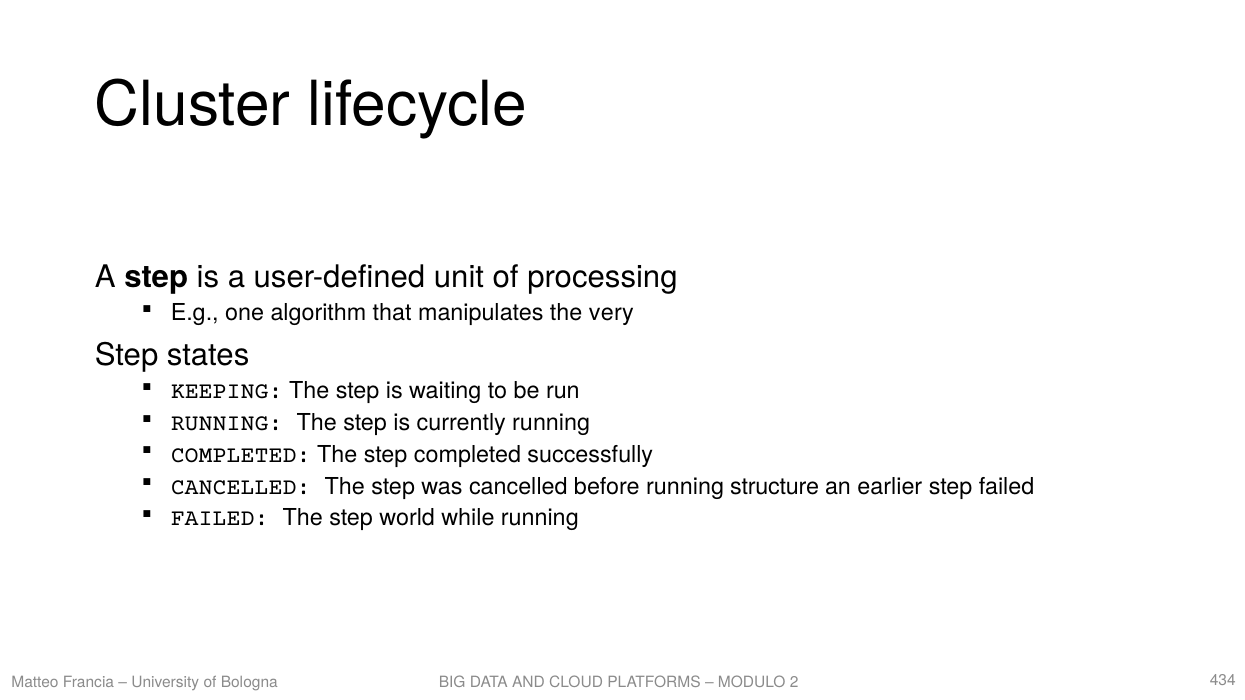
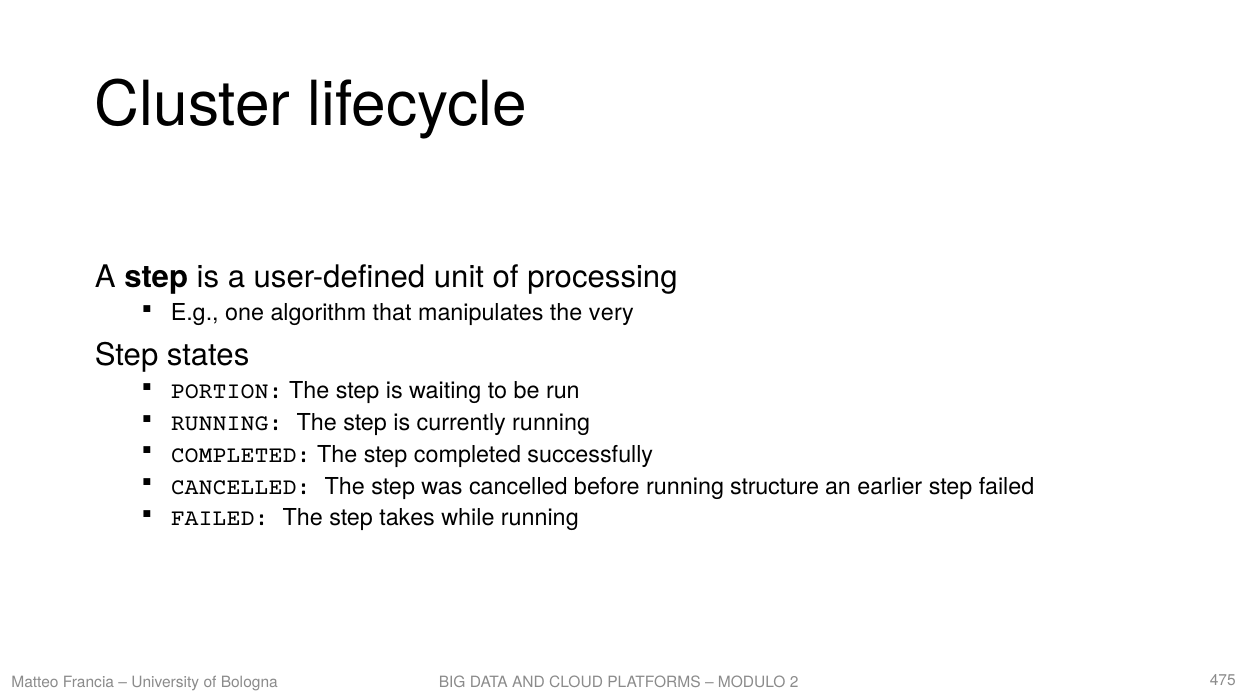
KEEPING: KEEPING -> PORTION
world: world -> takes
434: 434 -> 475
